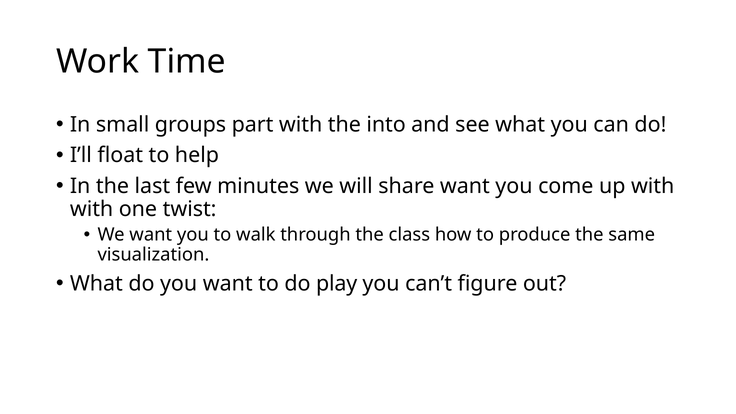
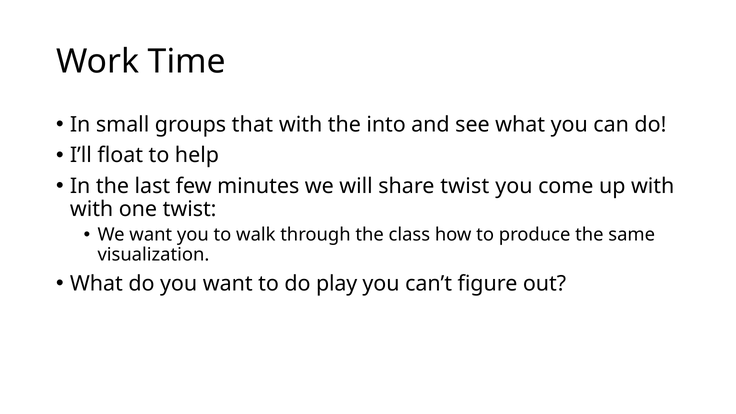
part: part -> that
share want: want -> twist
